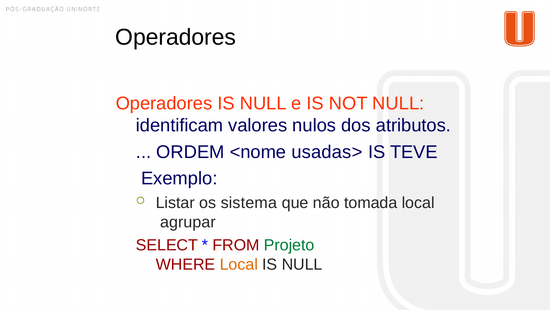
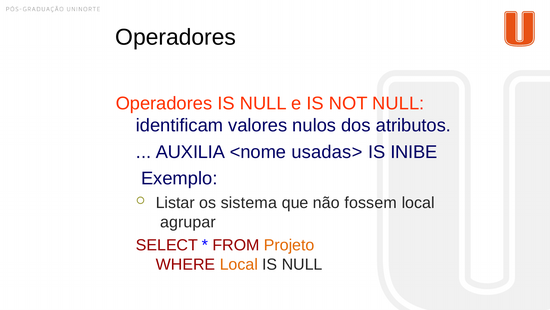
ORDEM: ORDEM -> AUXILIA
TEVE: TEVE -> INIBE
tomada: tomada -> fossem
Projeto colour: green -> orange
